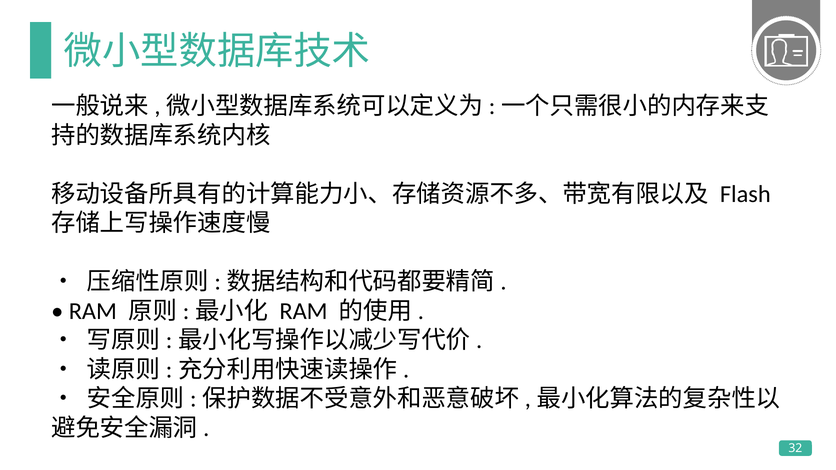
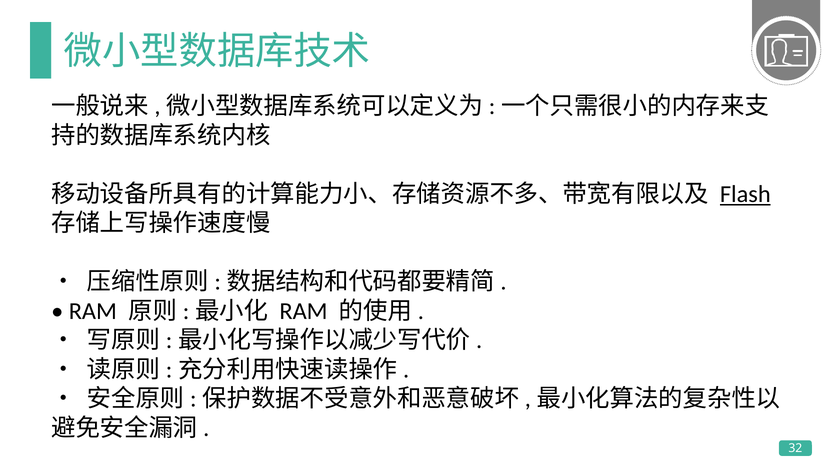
Flash underline: none -> present
